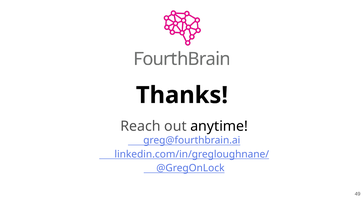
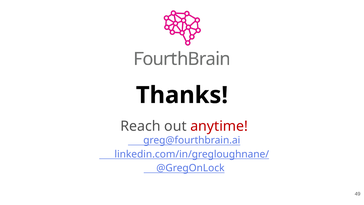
anytime colour: black -> red
